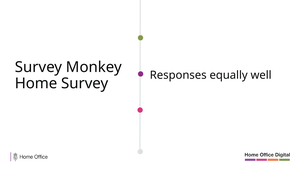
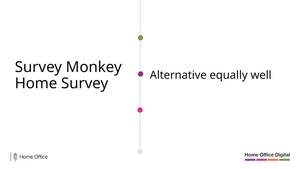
Responses: Responses -> Alternative
